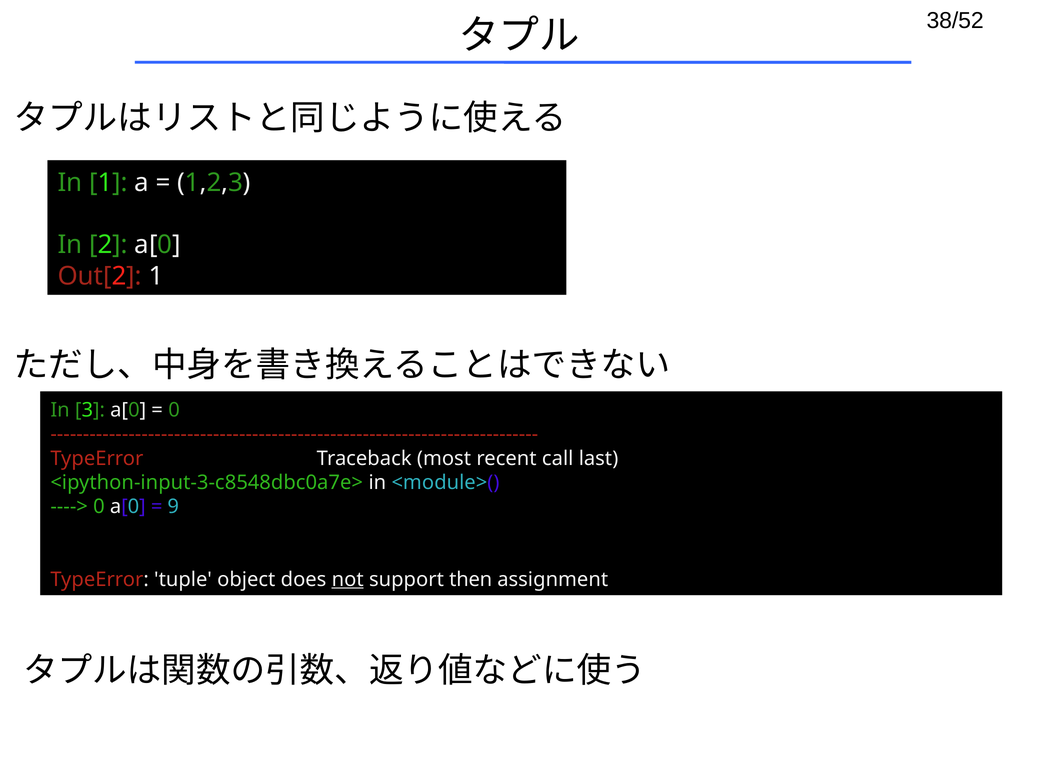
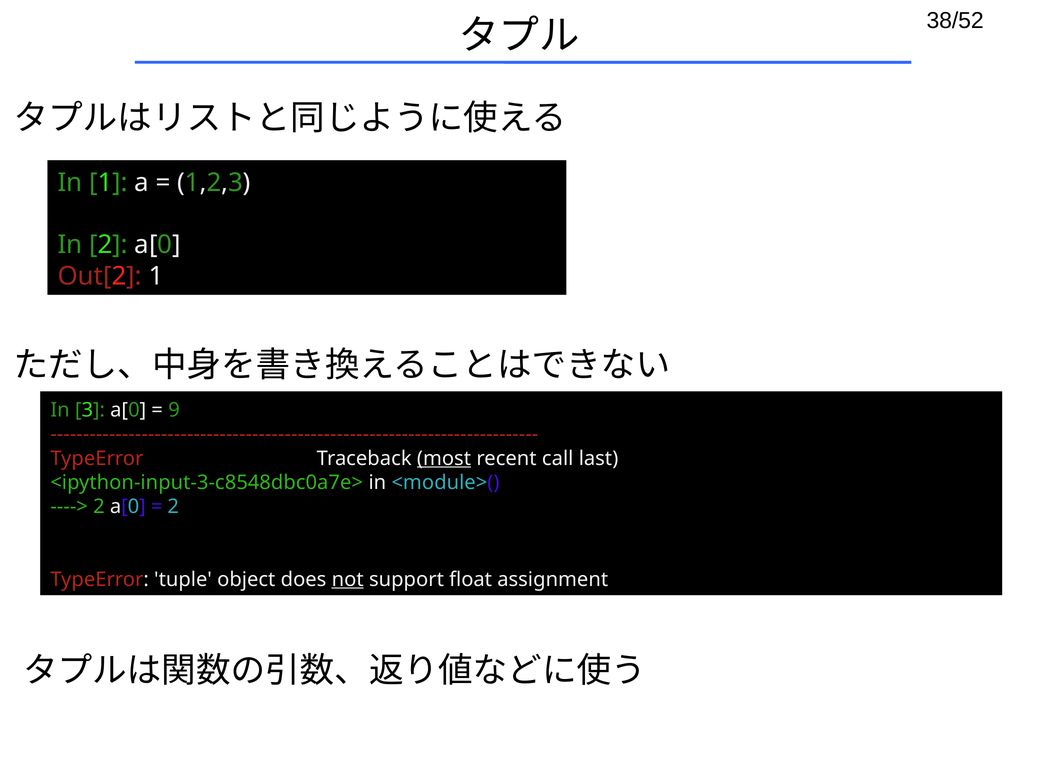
0 at (174, 410): 0 -> 9
most underline: none -> present
0 at (99, 507): 0 -> 2
9 at (173, 507): 9 -> 2
then: then -> float
